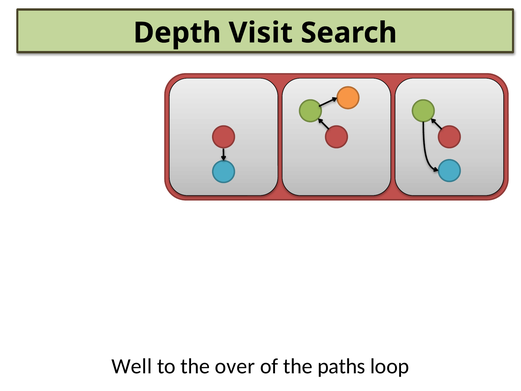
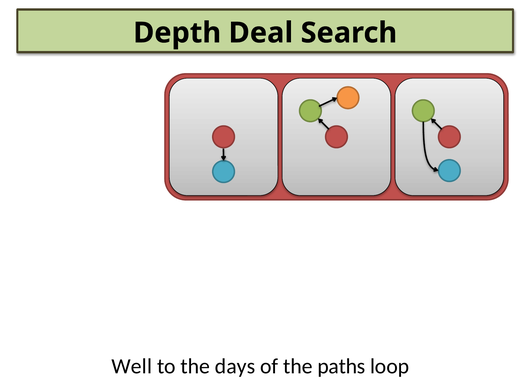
Visit: Visit -> Deal
over: over -> days
